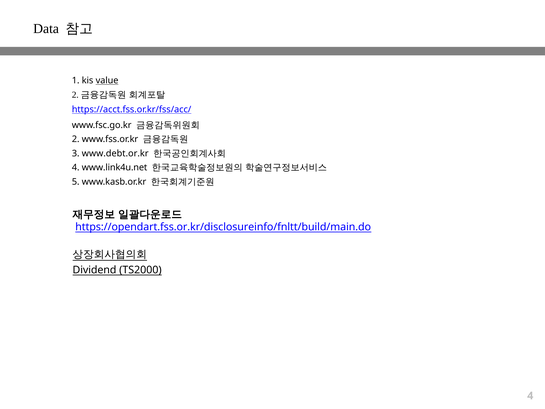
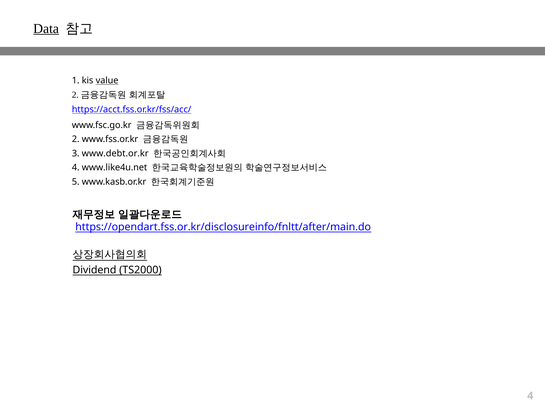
Data underline: none -> present
www.link4u.net: www.link4u.net -> www.like4u.net
https://opendart.fss.or.kr/disclosureinfo/fnltt/build/main.do: https://opendart.fss.or.kr/disclosureinfo/fnltt/build/main.do -> https://opendart.fss.or.kr/disclosureinfo/fnltt/after/main.do
